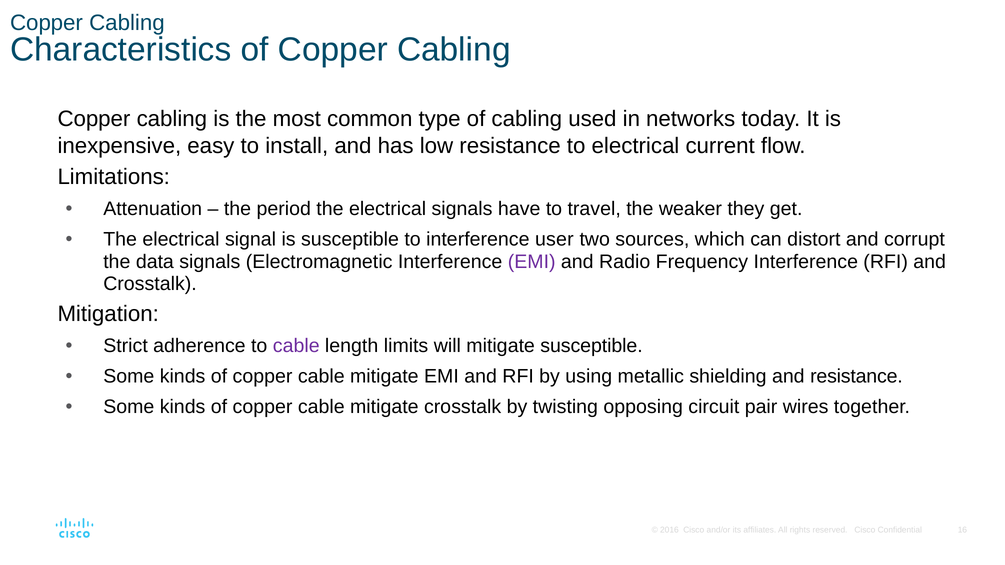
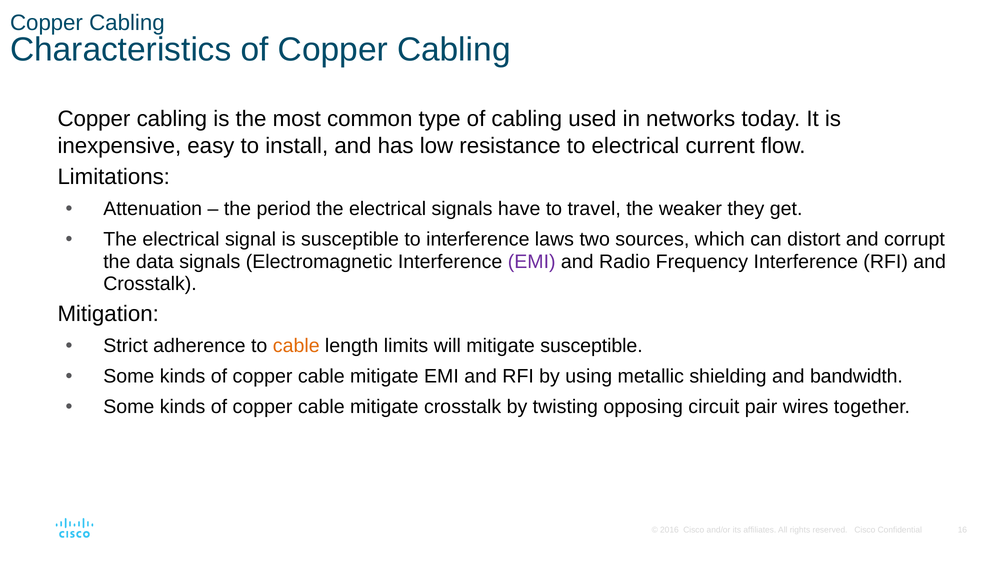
user: user -> laws
cable at (296, 346) colour: purple -> orange
and resistance: resistance -> bandwidth
